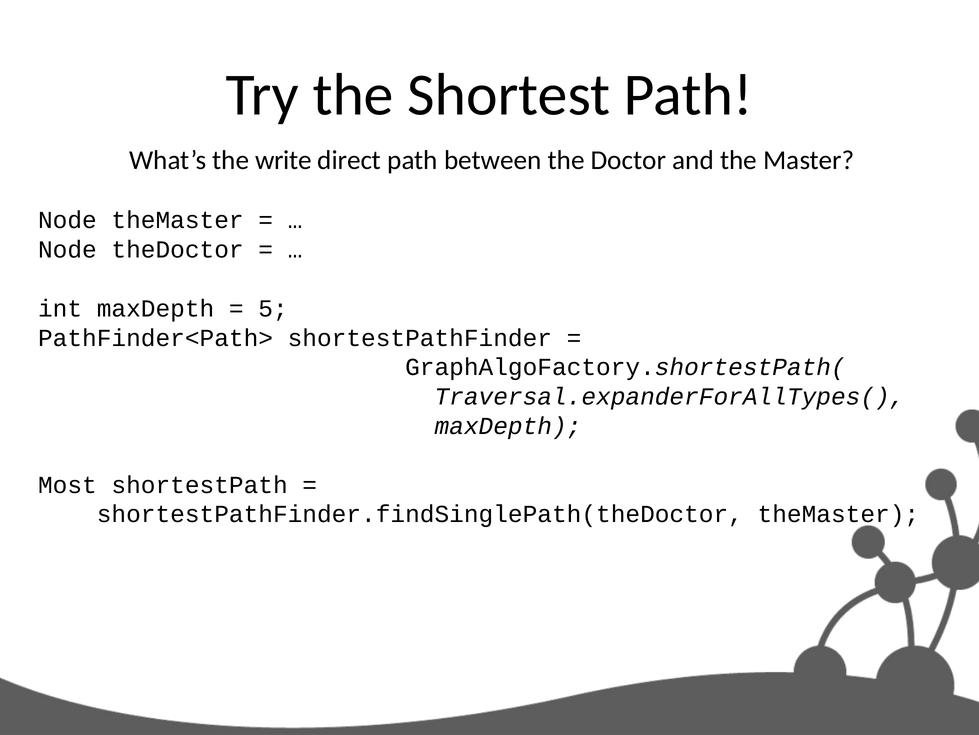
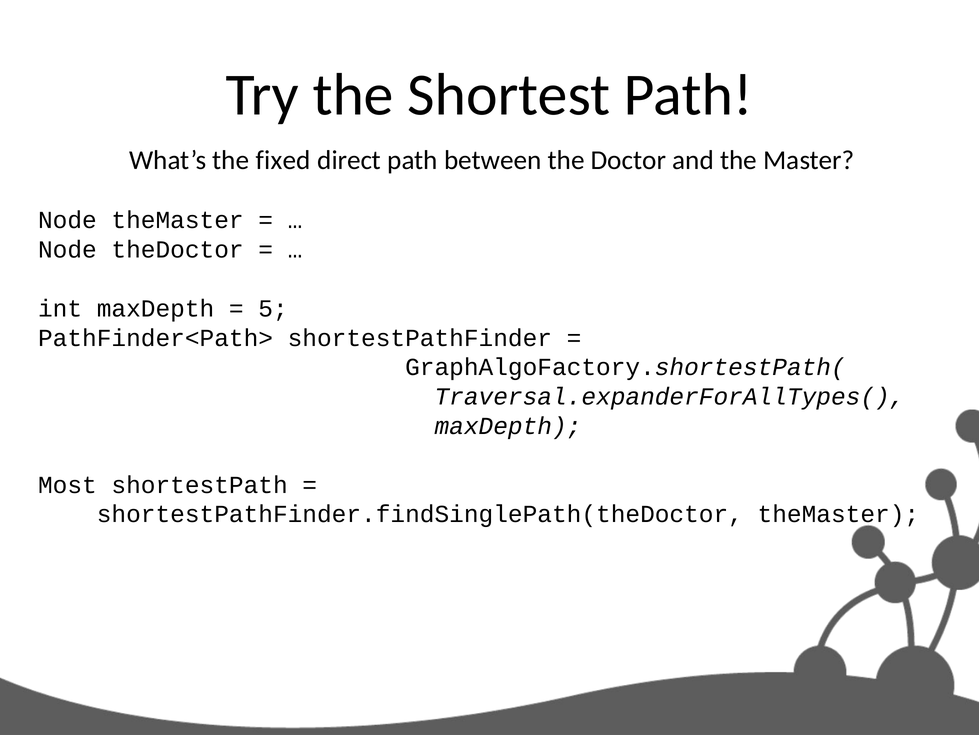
write: write -> fixed
